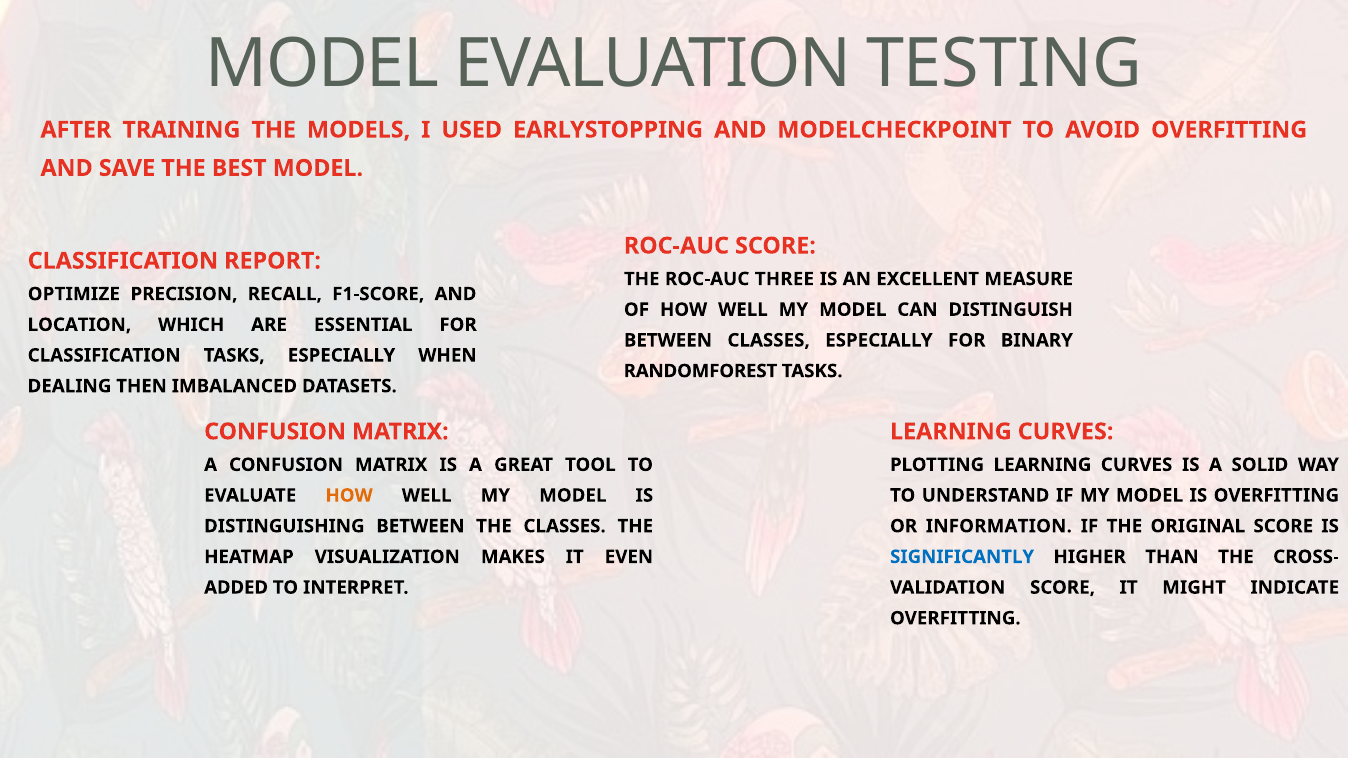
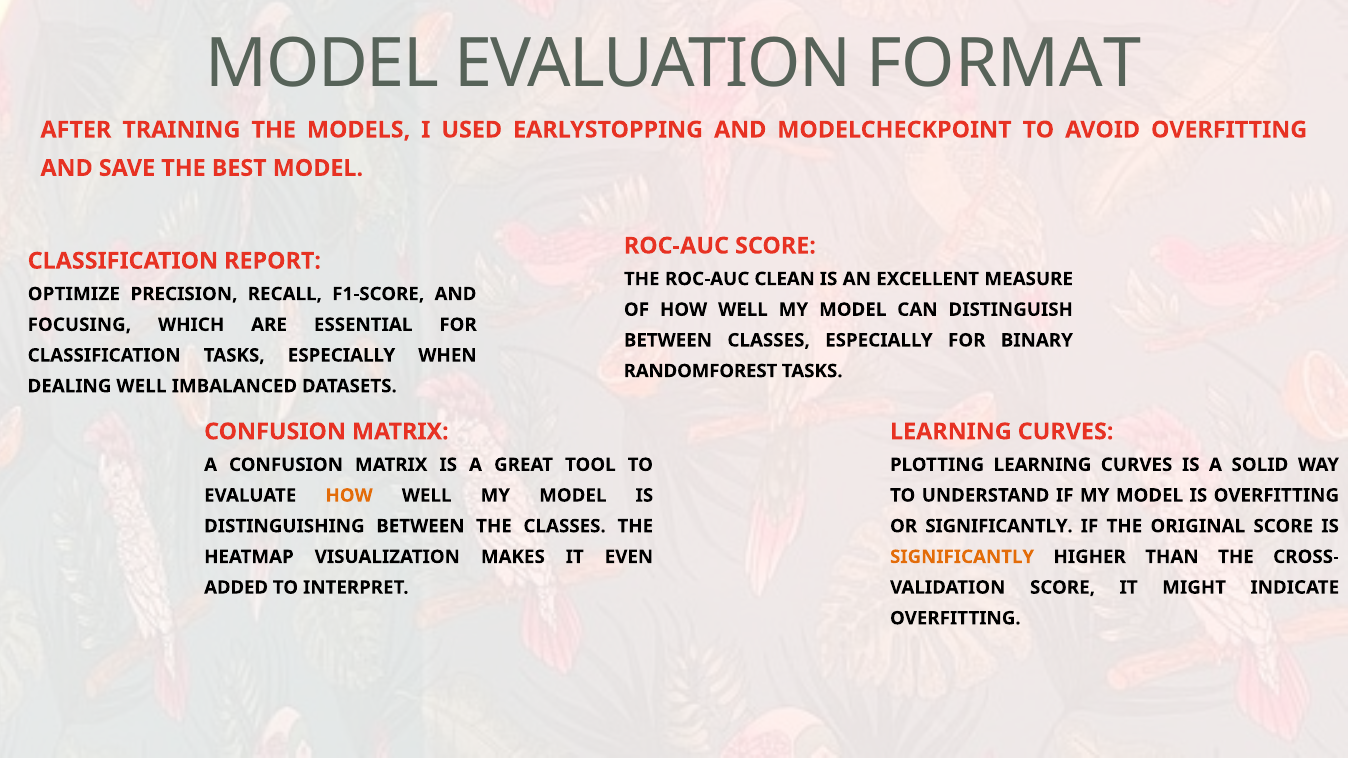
TESTING: TESTING -> FORMAT
THREE: THREE -> CLEAN
LOCATION: LOCATION -> FOCUSING
DEALING THEN: THEN -> WELL
OR INFORMATION: INFORMATION -> SIGNIFICANTLY
SIGNIFICANTLY at (962, 557) colour: blue -> orange
